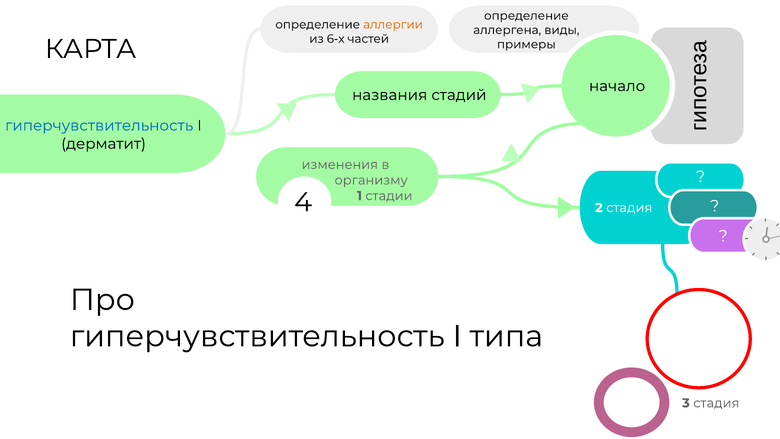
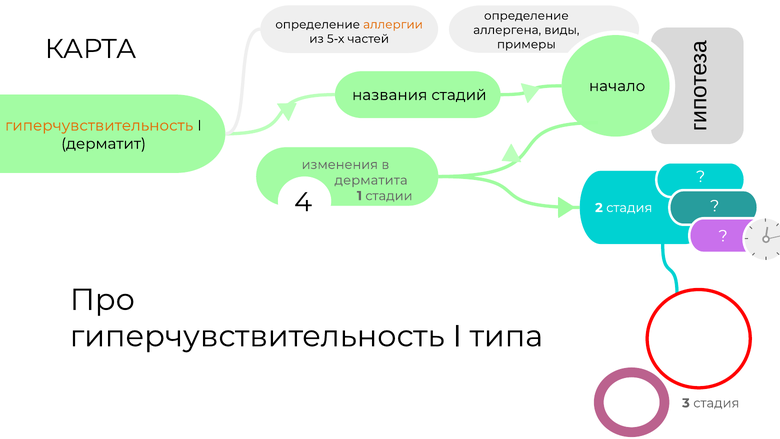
6-х: 6-х -> 5-х
гиперчувствительность at (99, 126) colour: blue -> orange
организму: организму -> дерматита
